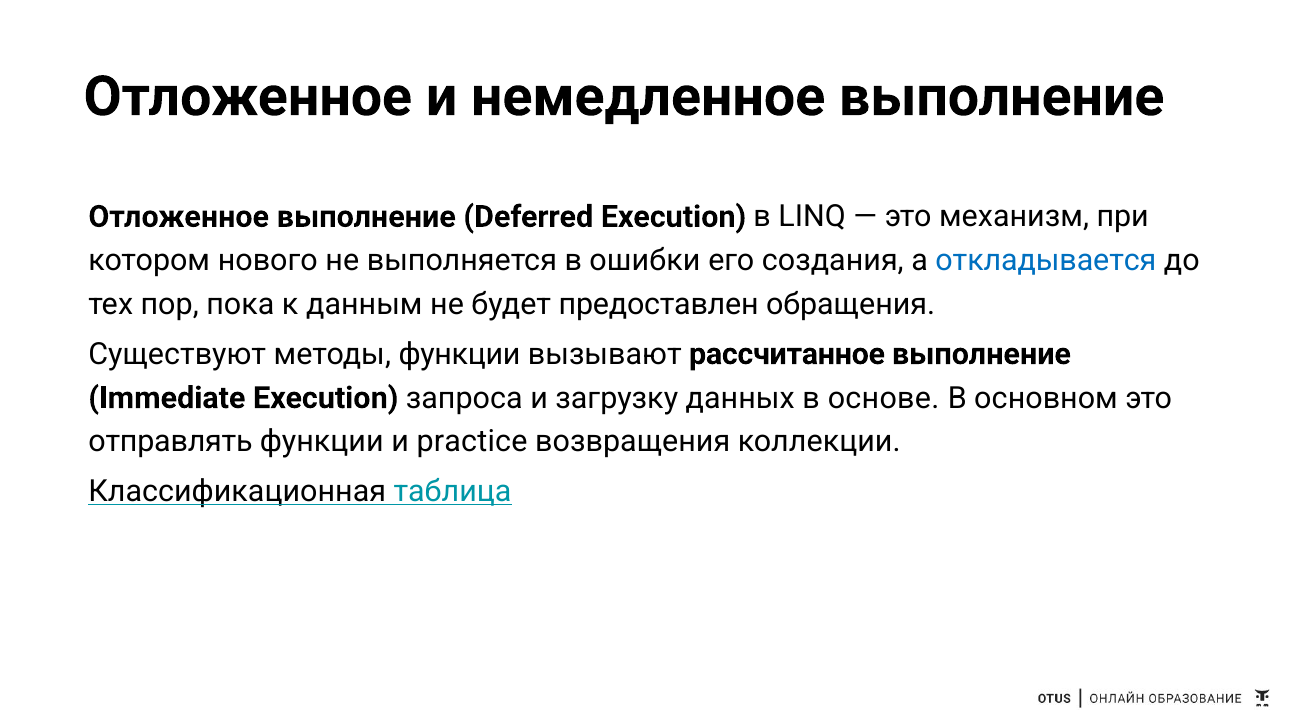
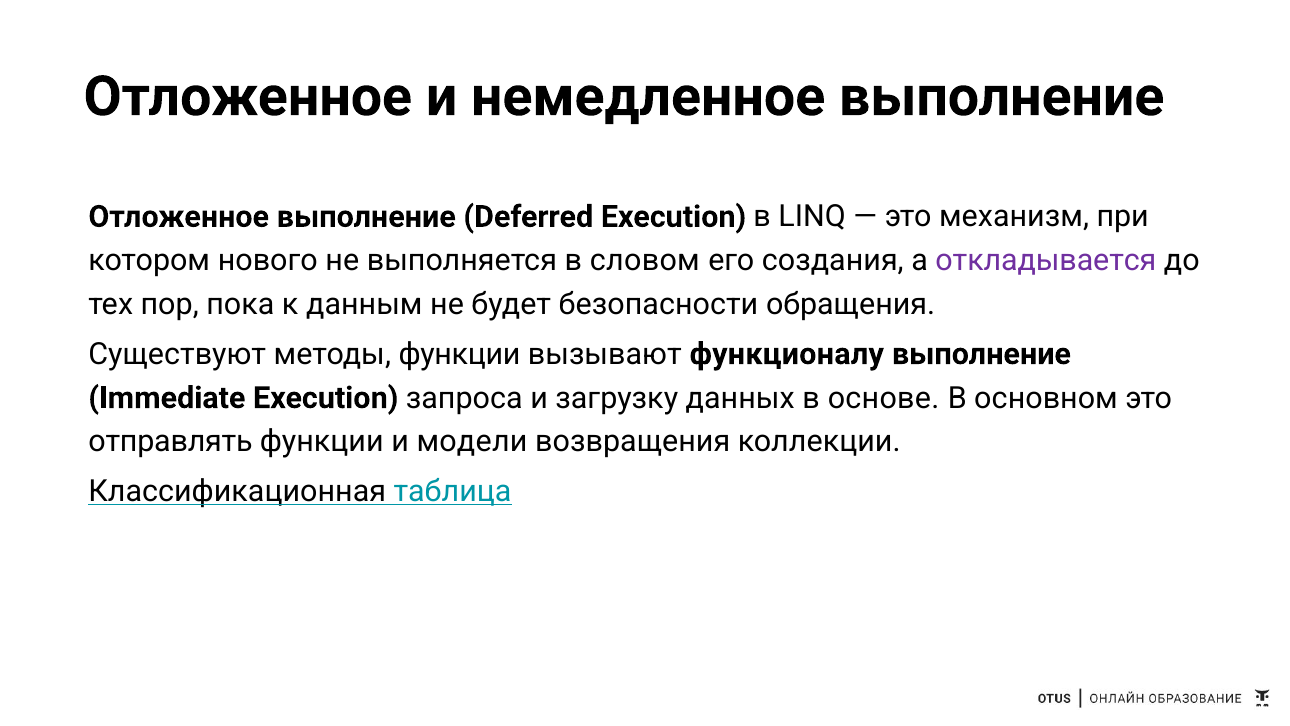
ошибки: ошибки -> словом
откладывается colour: blue -> purple
предоставлен: предоставлен -> безопасности
рассчитанное: рассчитанное -> функционалу
practice: practice -> модели
